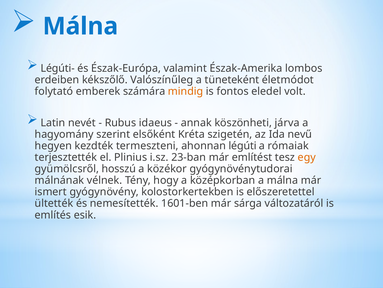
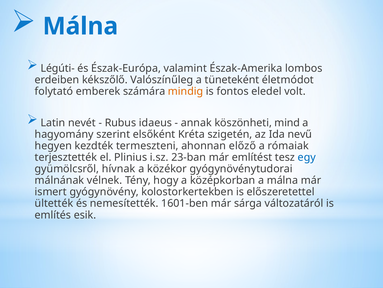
járva: járva -> mind
légúti: légúti -> előző
egy colour: orange -> blue
hosszú: hosszú -> hívnak
